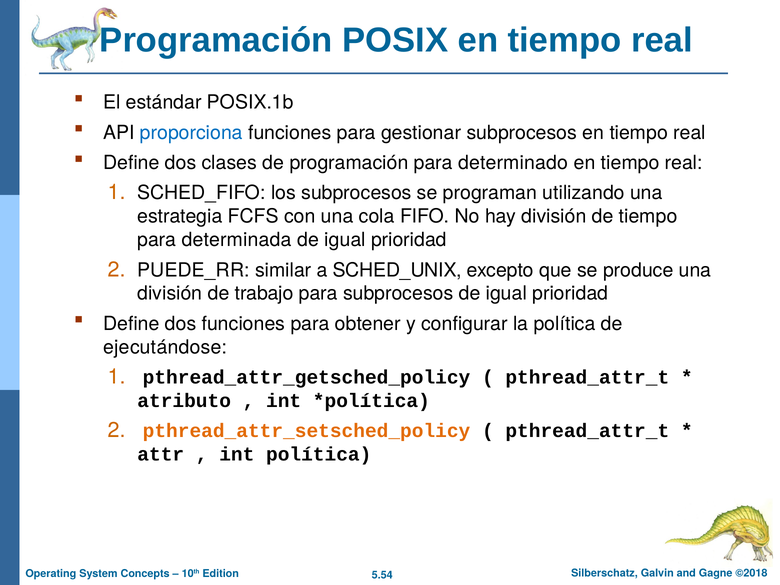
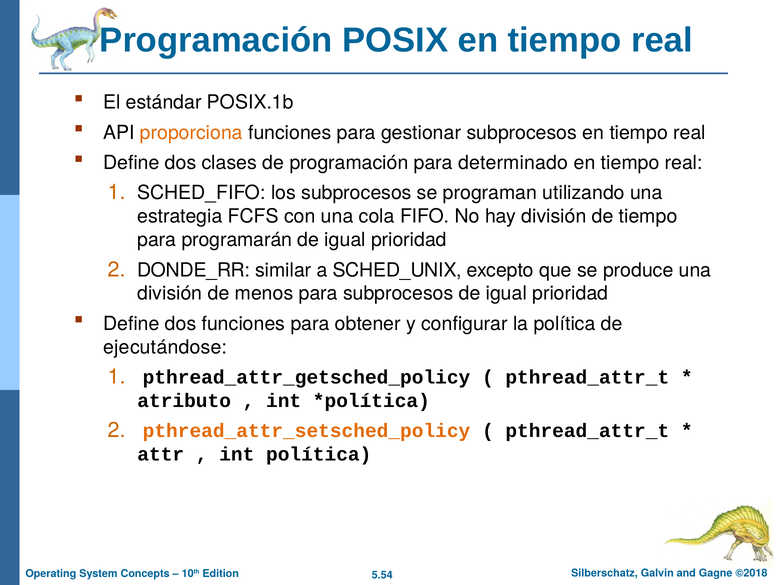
proporciona colour: blue -> orange
determinada: determinada -> programarán
PUEDE_RR: PUEDE_RR -> DONDE_RR
trabajo: trabajo -> menos
